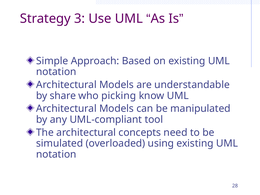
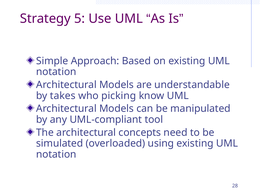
3: 3 -> 5
share: share -> takes
